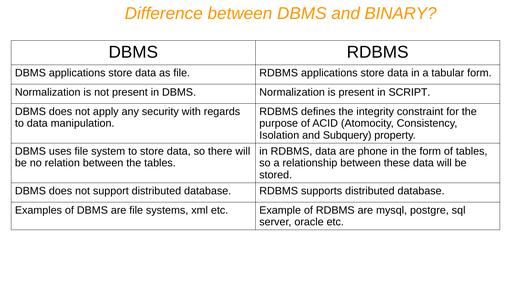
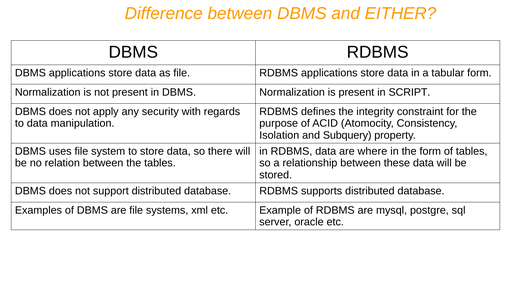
BINARY: BINARY -> EITHER
phone: phone -> where
